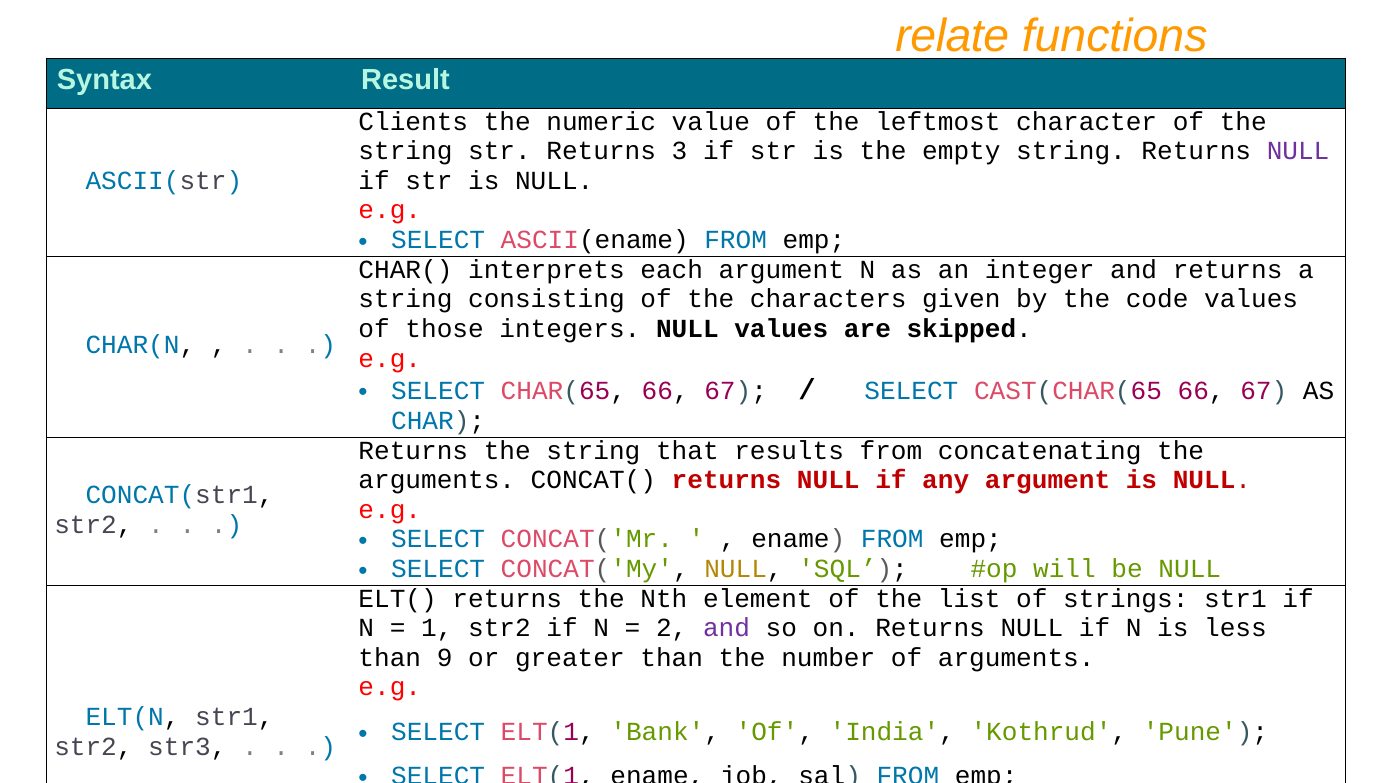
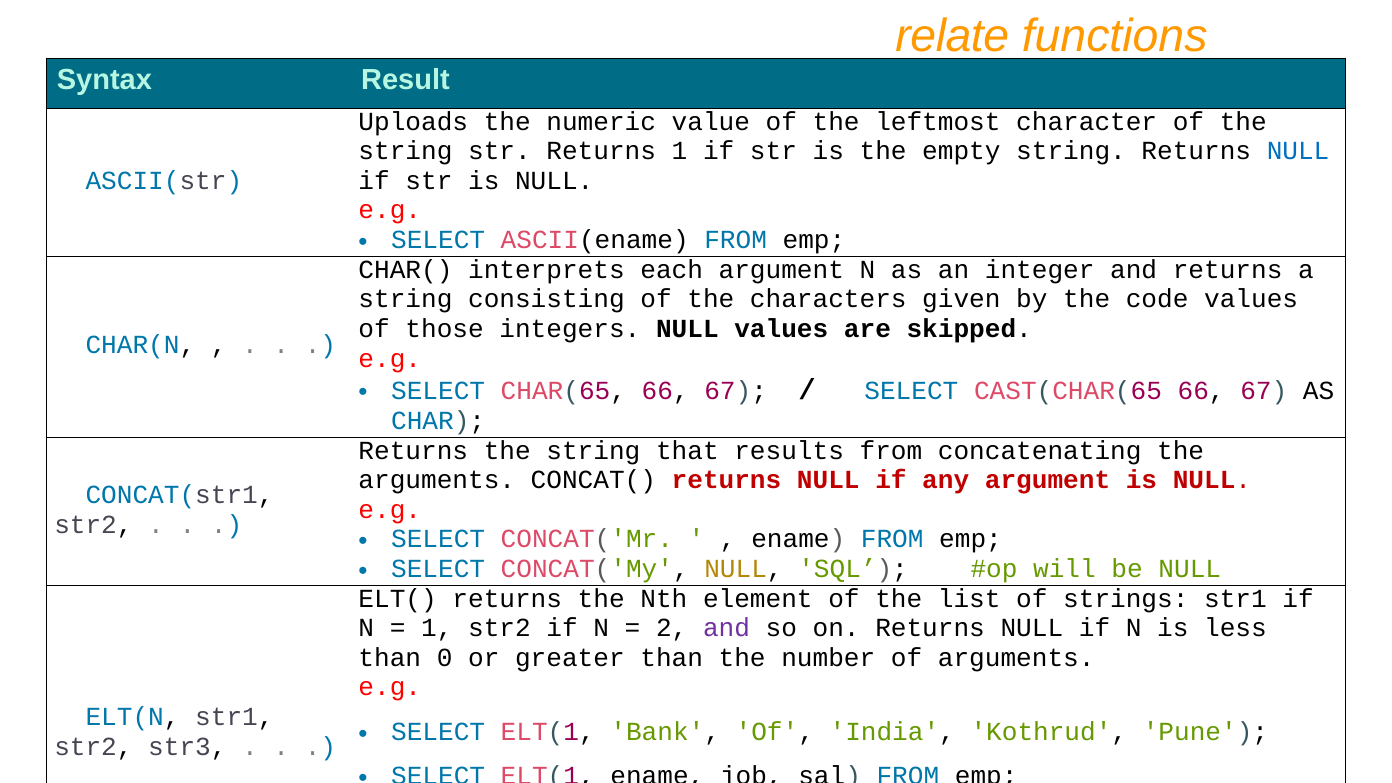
Clients: Clients -> Uploads
Returns 3: 3 -> 1
NULL at (1298, 151) colour: purple -> blue
9: 9 -> 0
